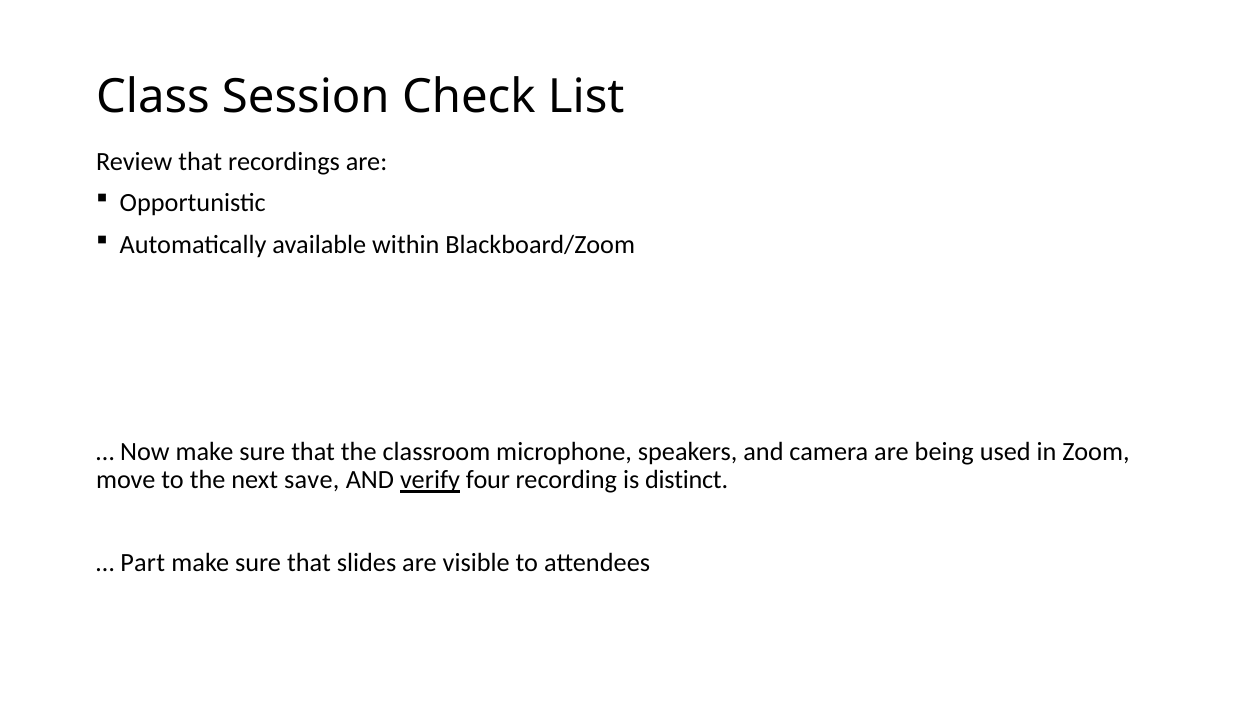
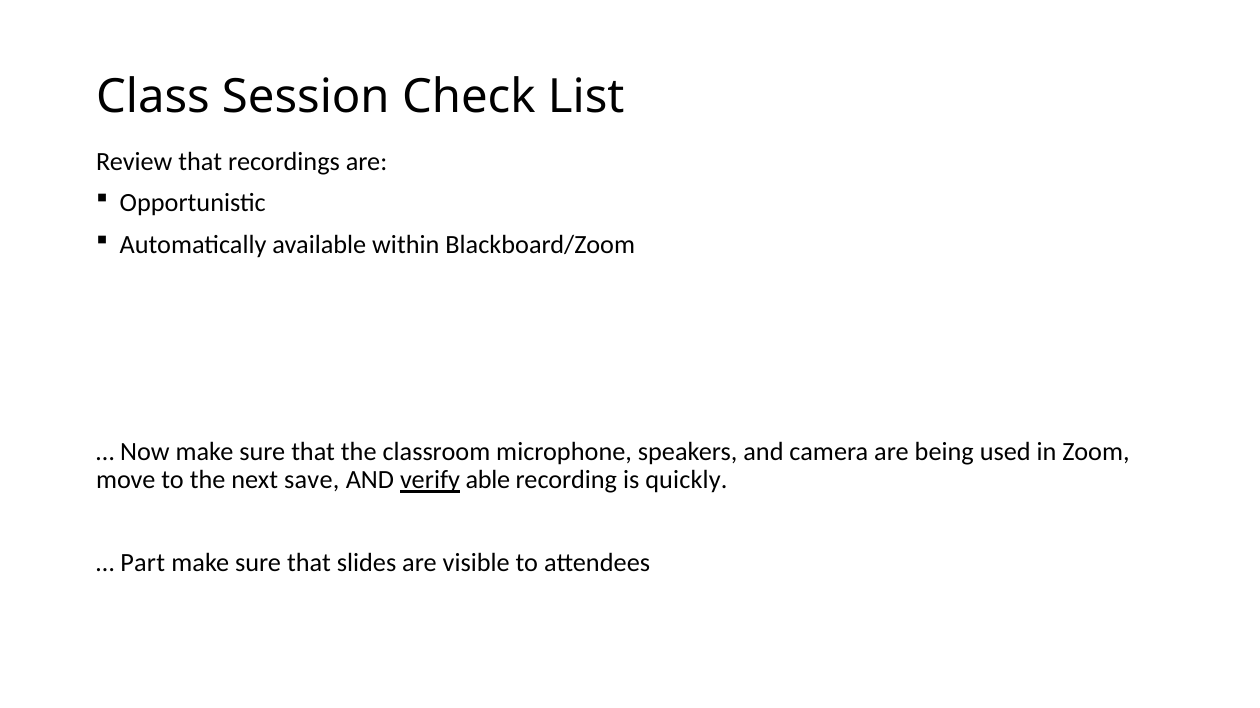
four: four -> able
distinct: distinct -> quickly
